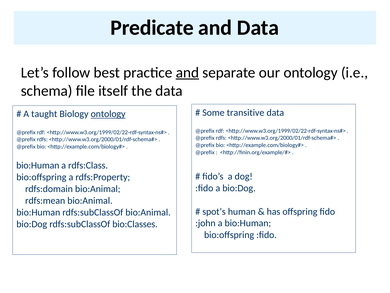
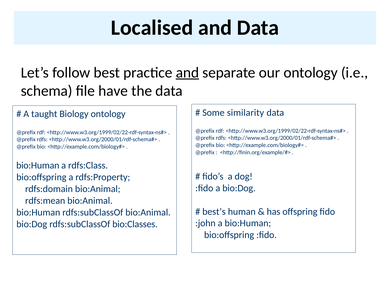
Predicate: Predicate -> Localised
itself: itself -> have
transitive: transitive -> similarity
ontology at (108, 114) underline: present -> none
spot’s: spot’s -> best’s
